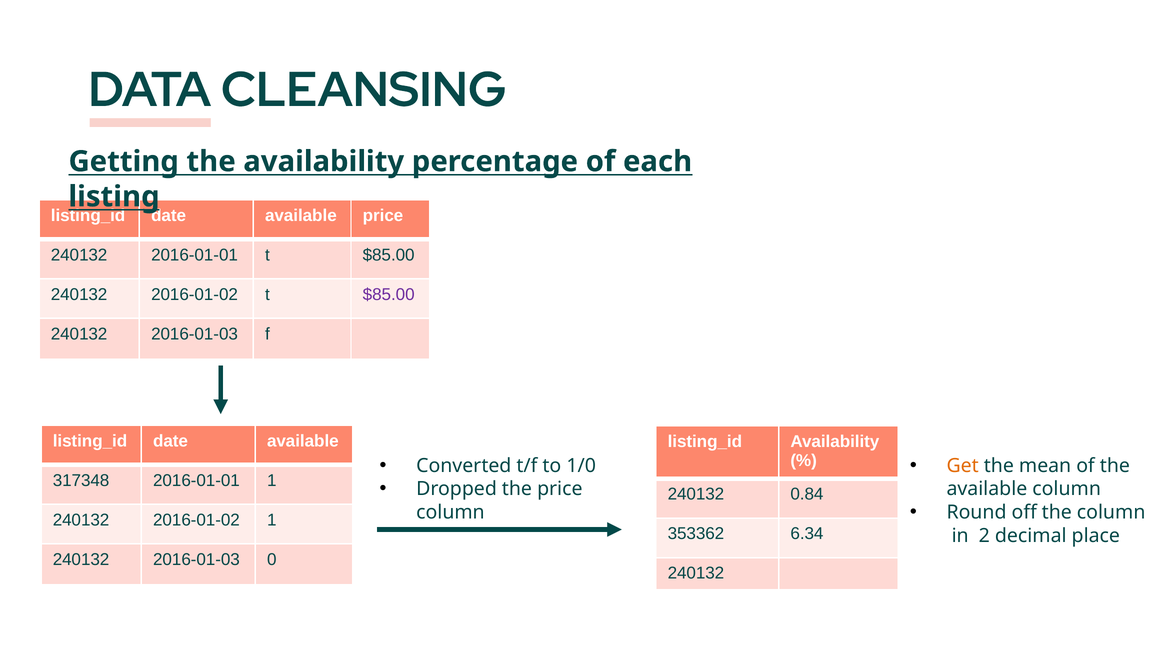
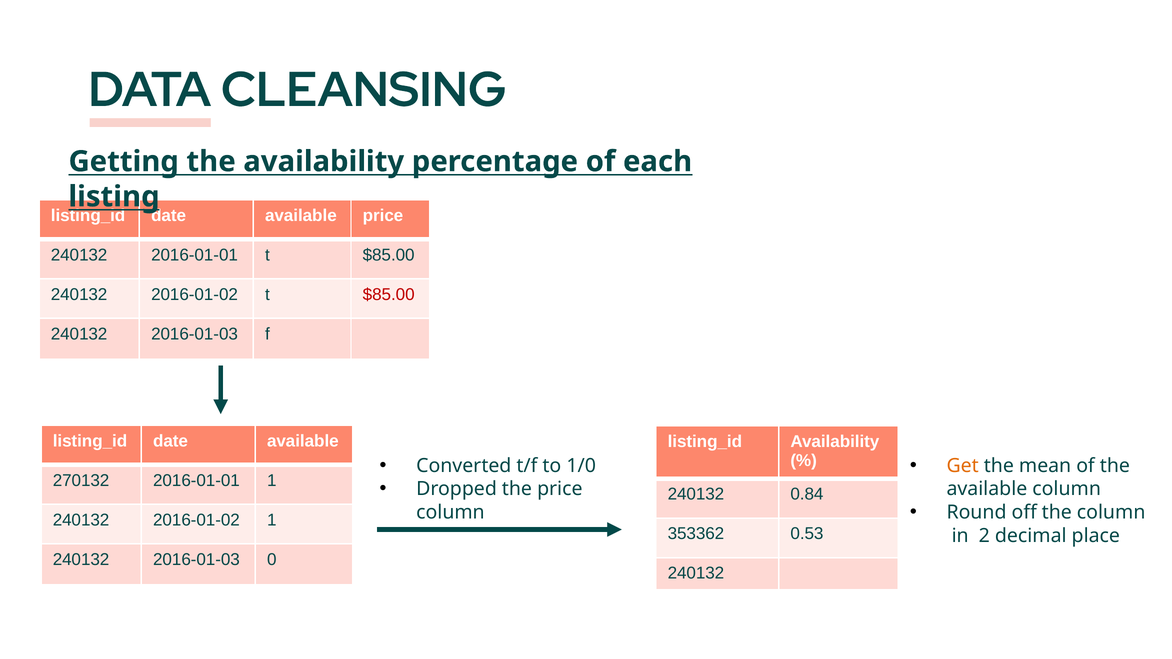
$85.00 at (389, 295) colour: purple -> red
317348: 317348 -> 270132
6.34: 6.34 -> 0.53
